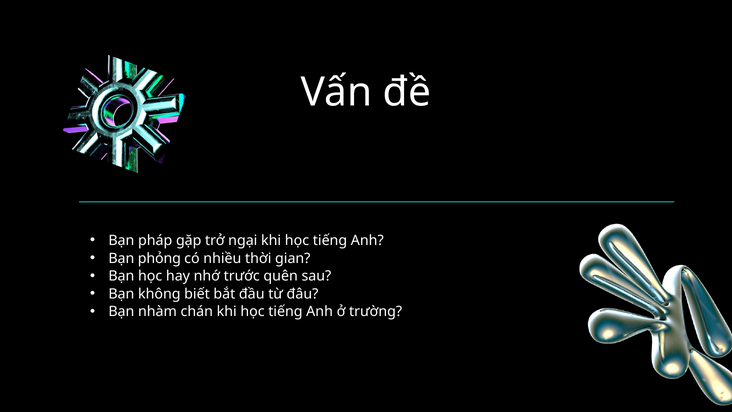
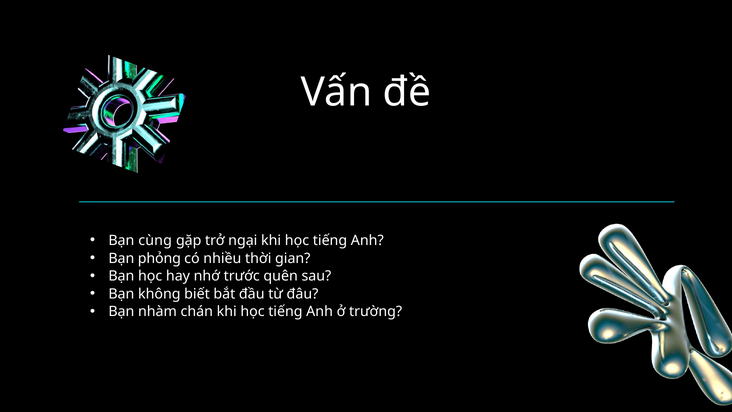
pháp: pháp -> cùng
